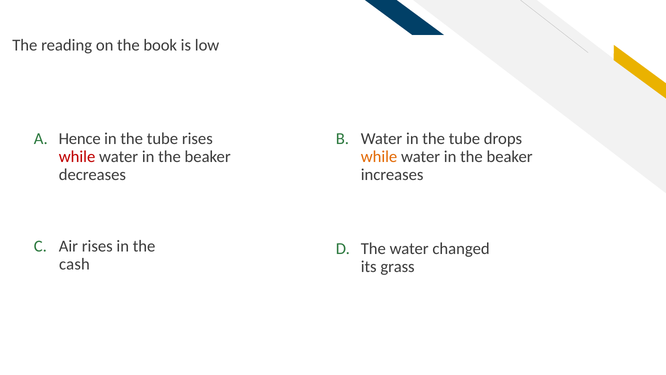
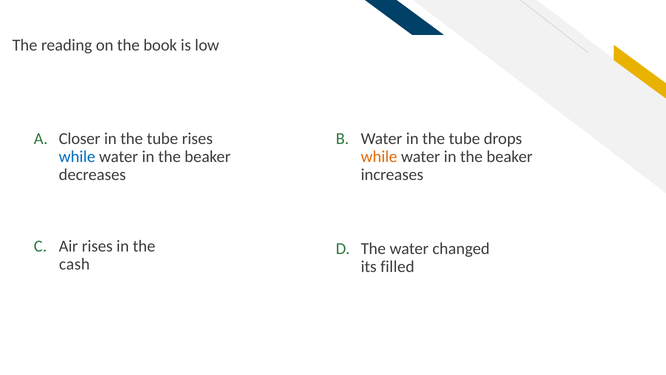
Hence: Hence -> Closer
while at (77, 156) colour: red -> blue
grass: grass -> filled
